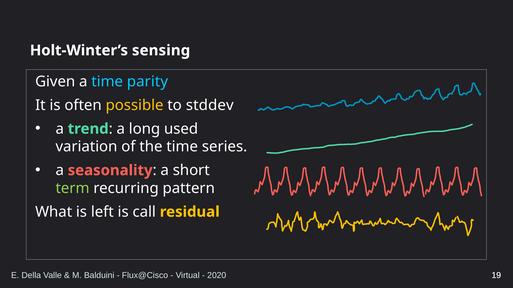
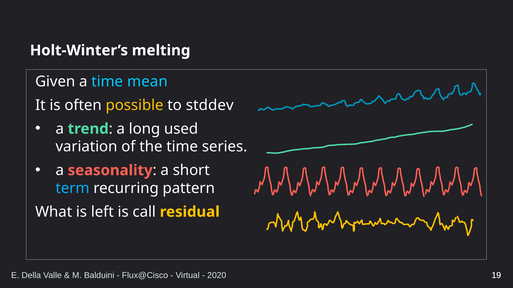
sensing: sensing -> melting
parity: parity -> mean
term colour: light green -> light blue
